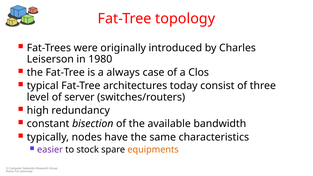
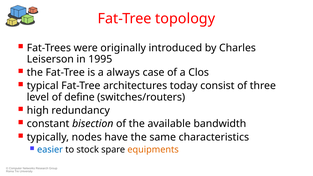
1980: 1980 -> 1995
server: server -> define
easier colour: purple -> blue
